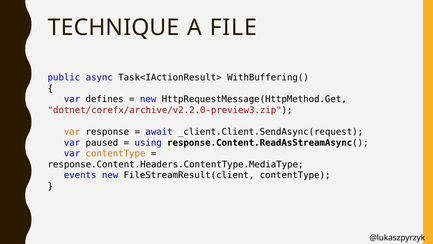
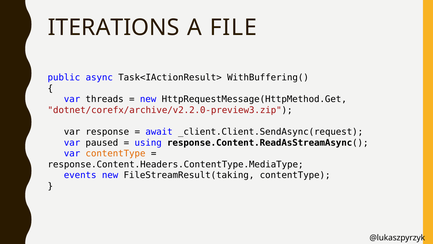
TECHNIQUE: TECHNIQUE -> ITERATIONS
defines: defines -> threads
var at (72, 132) colour: orange -> black
FileStreamResult(client: FileStreamResult(client -> FileStreamResult(taking
